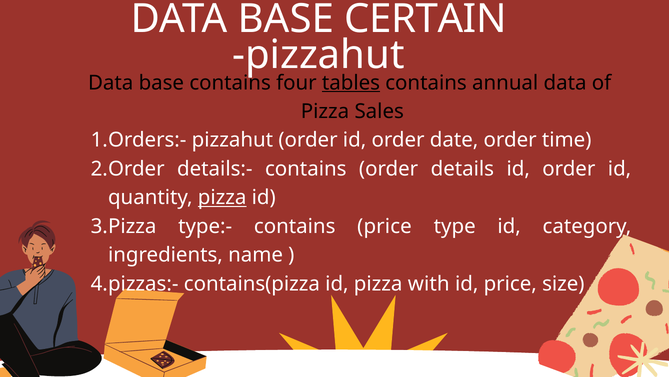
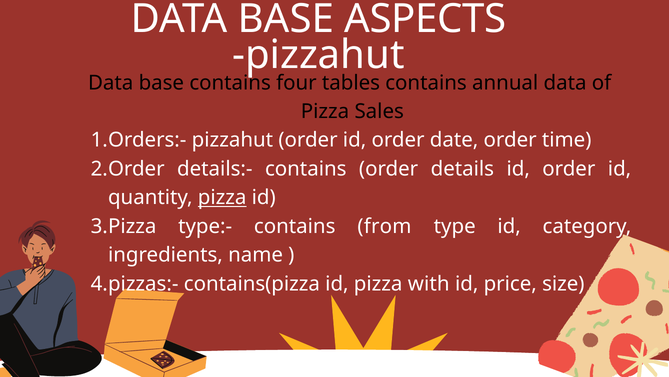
CERTAIN: CERTAIN -> ASPECTS
tables underline: present -> none
contains price: price -> from
